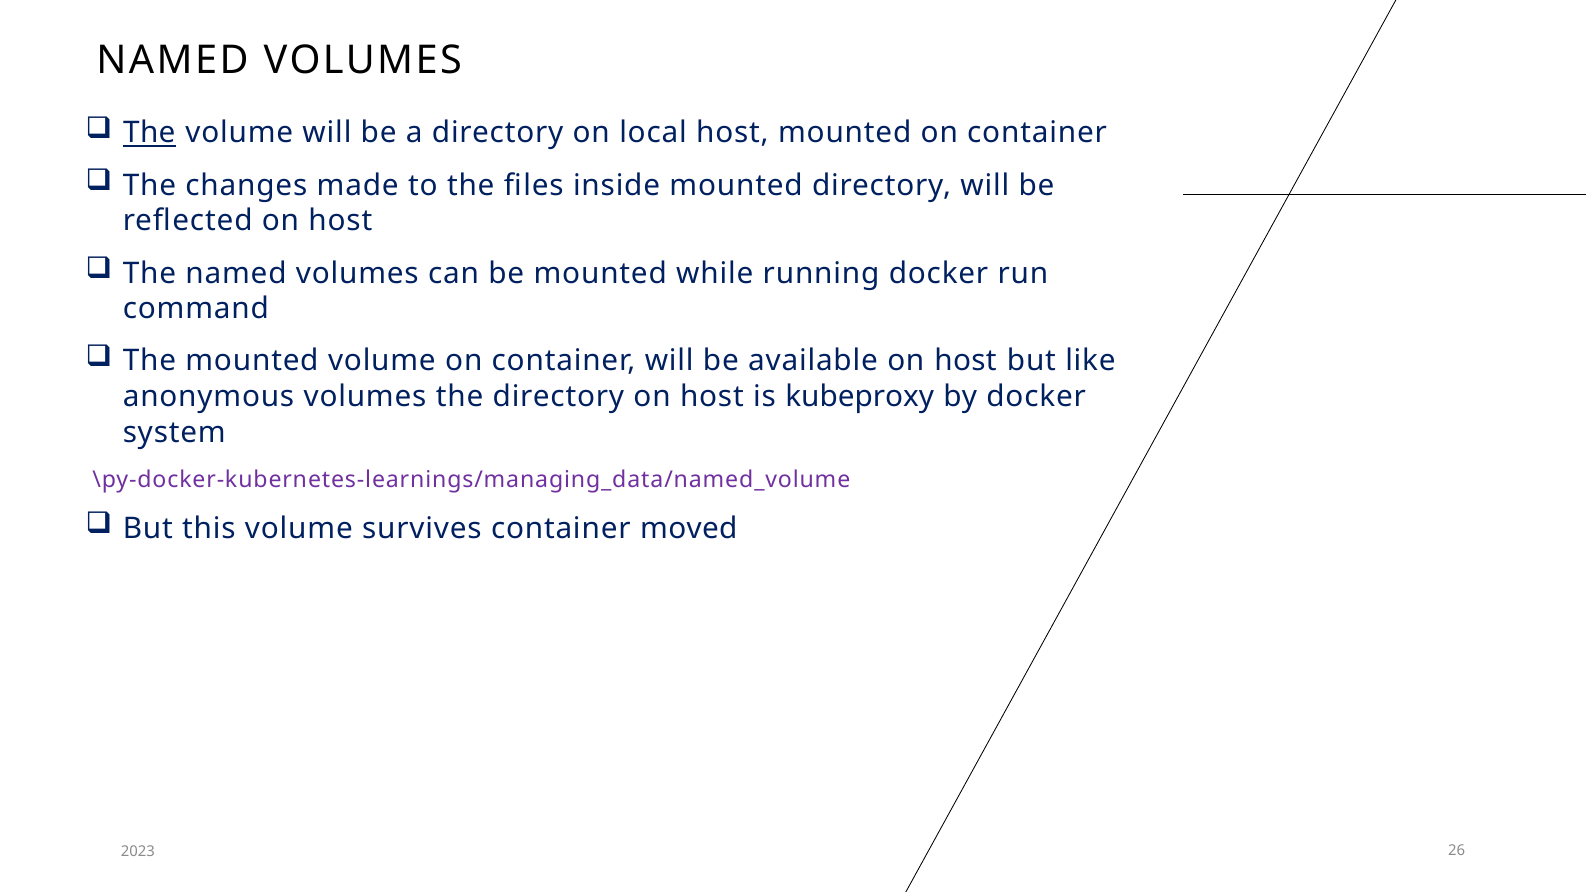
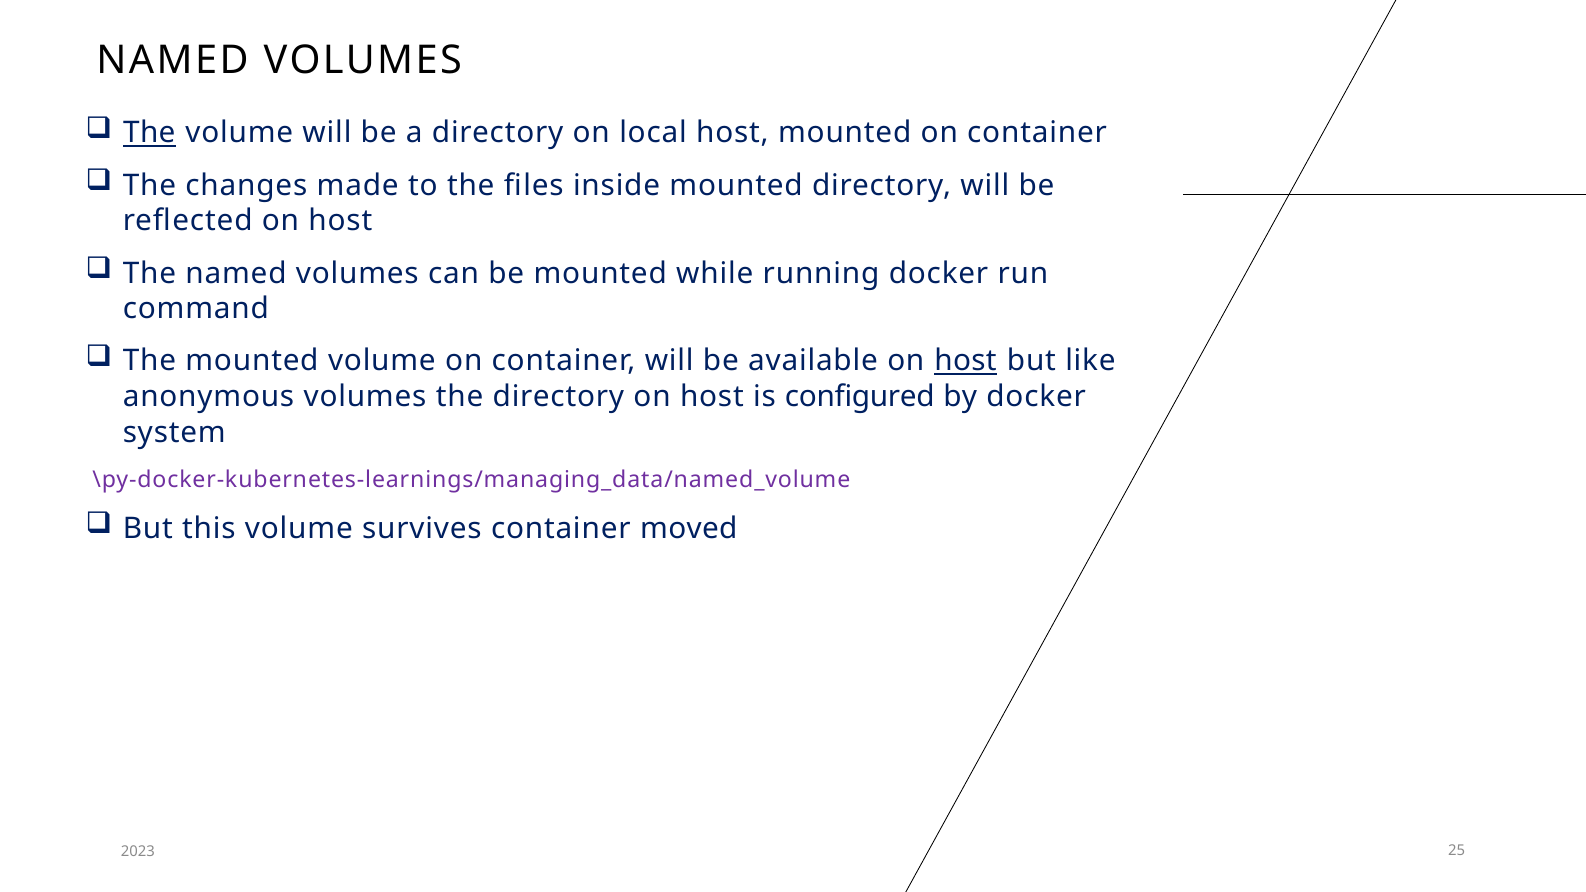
host at (965, 361) underline: none -> present
kubeproxy: kubeproxy -> configured
26: 26 -> 25
